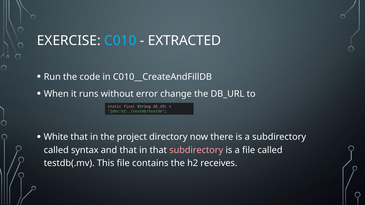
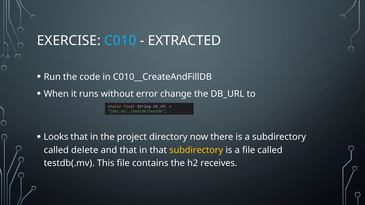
White: White -> Looks
syntax: syntax -> delete
subdirectory at (196, 150) colour: pink -> yellow
